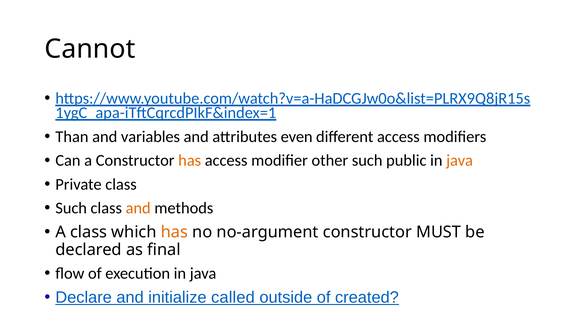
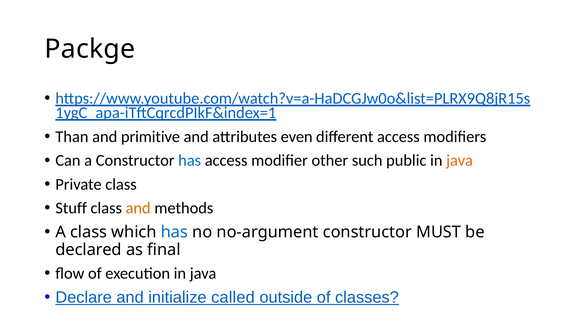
Cannot: Cannot -> Packge
variables: variables -> primitive
has at (190, 160) colour: orange -> blue
Such at (71, 208): Such -> Stuff
has at (174, 232) colour: orange -> blue
created: created -> classes
